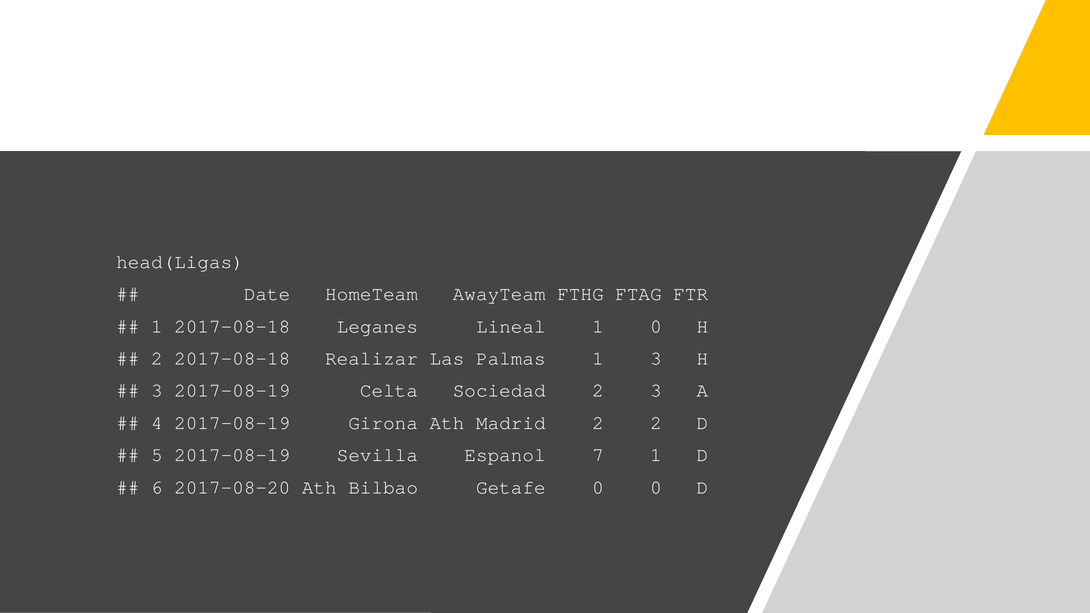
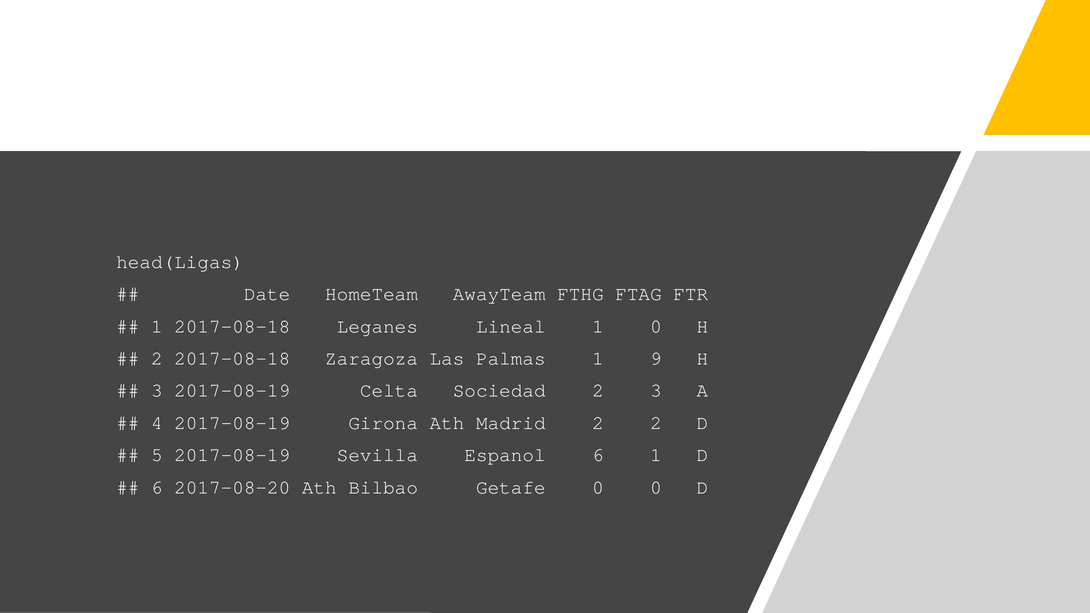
Realizar: Realizar -> Zaragoza
1 3: 3 -> 9
Espanol 7: 7 -> 6
